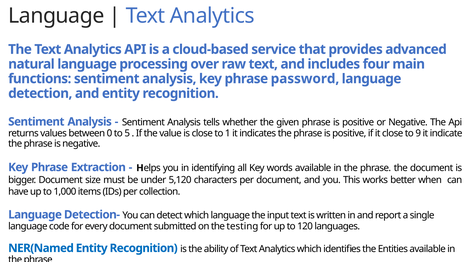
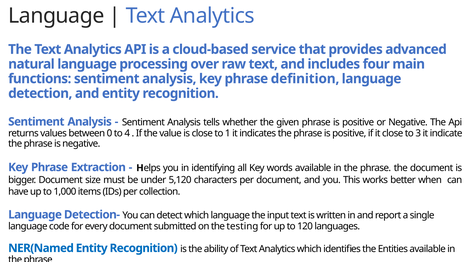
password: password -> definition
5: 5 -> 4
9: 9 -> 3
